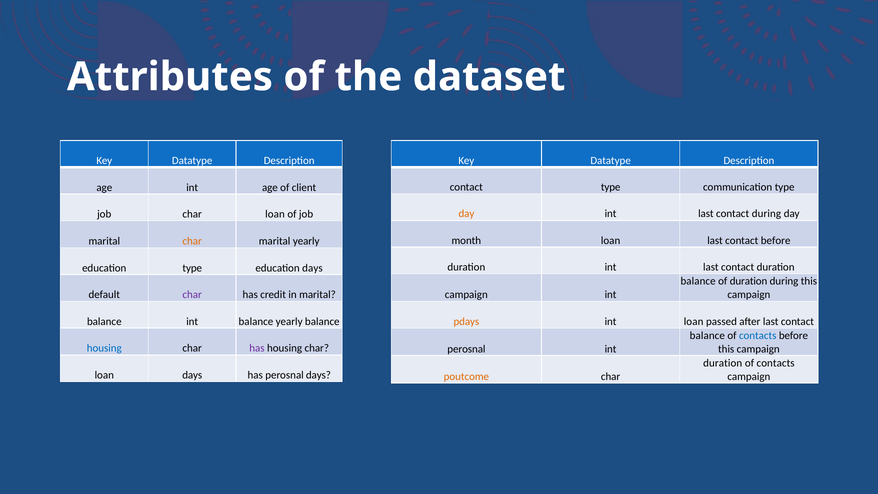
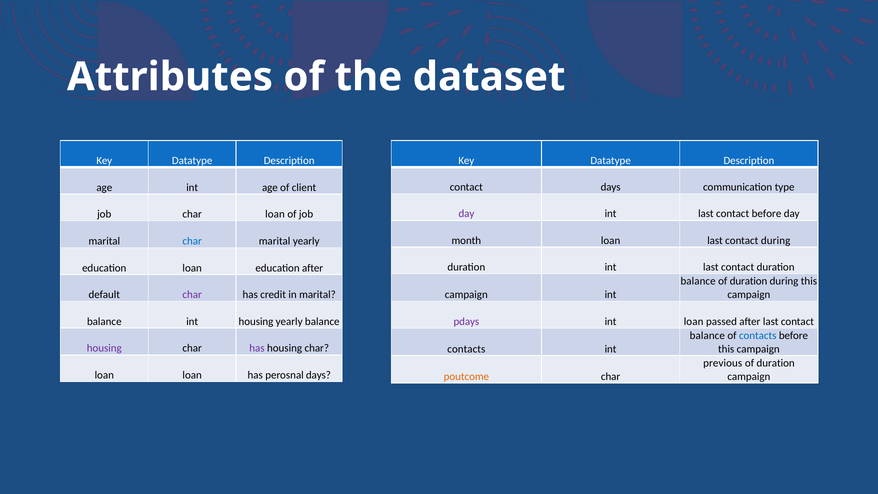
contact type: type -> days
day at (466, 214) colour: orange -> purple
contact during: during -> before
contact before: before -> during
char at (192, 241) colour: orange -> blue
education type: type -> loan
education days: days -> after
balance int balance: balance -> housing
pdays colour: orange -> purple
housing at (104, 348) colour: blue -> purple
perosnal at (466, 349): perosnal -> contacts
duration at (723, 363): duration -> previous
contacts at (776, 363): contacts -> duration
loan days: days -> loan
